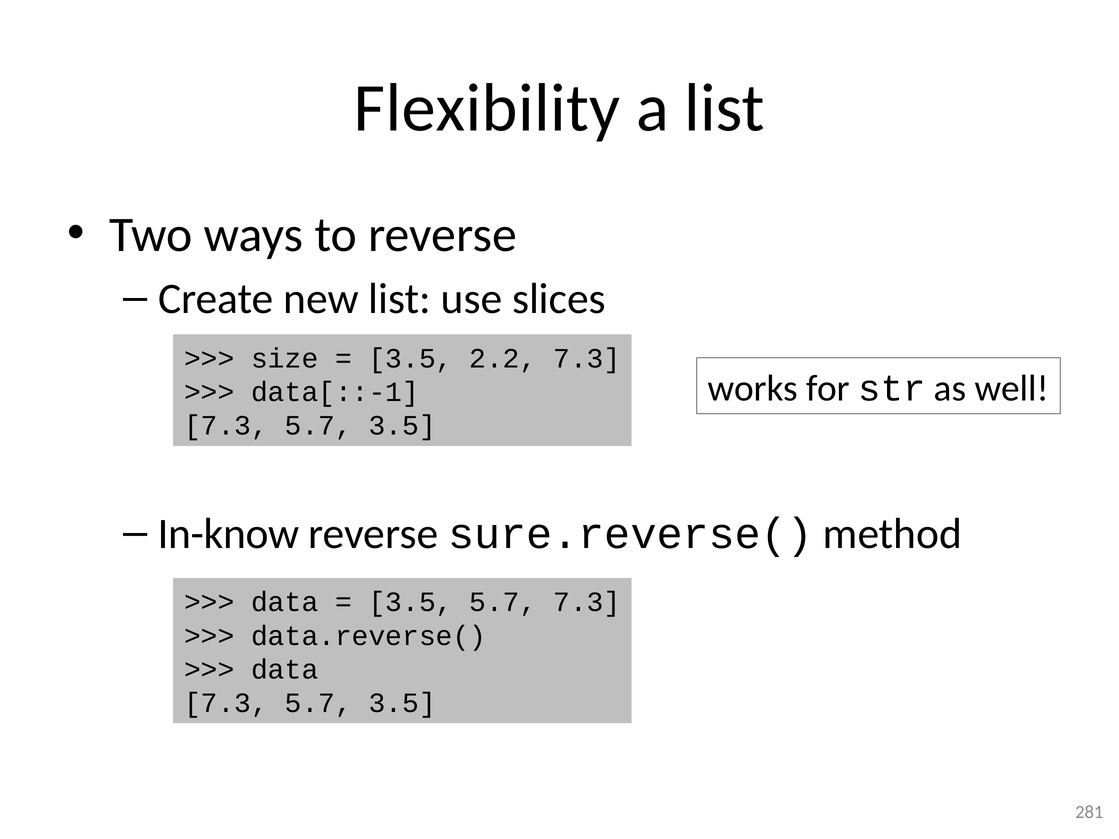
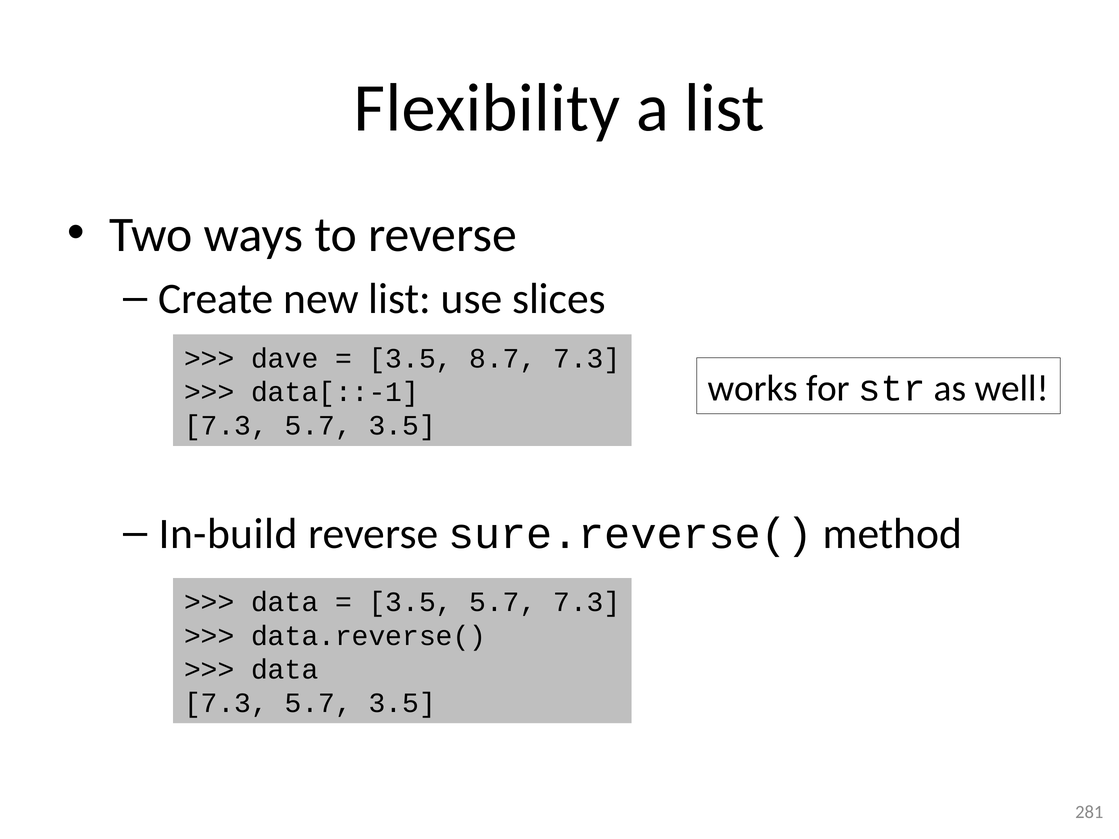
size: size -> dave
2.2: 2.2 -> 8.7
In-know: In-know -> In-build
